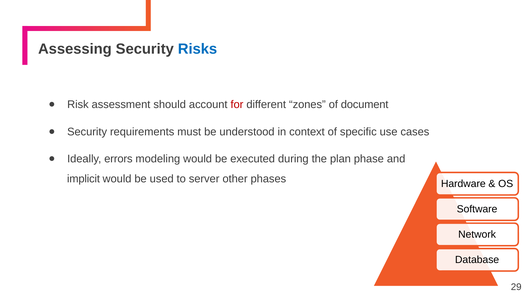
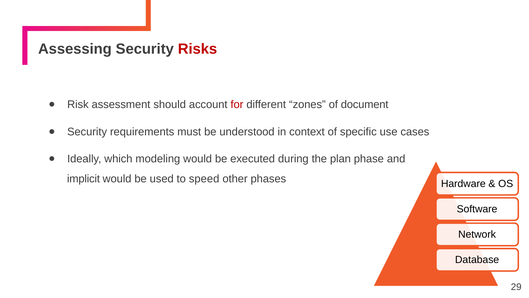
Risks colour: blue -> red
errors: errors -> which
server: server -> speed
